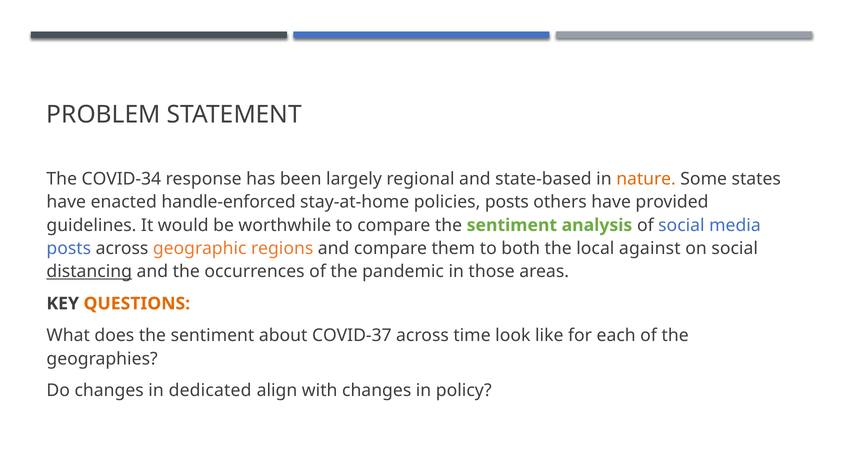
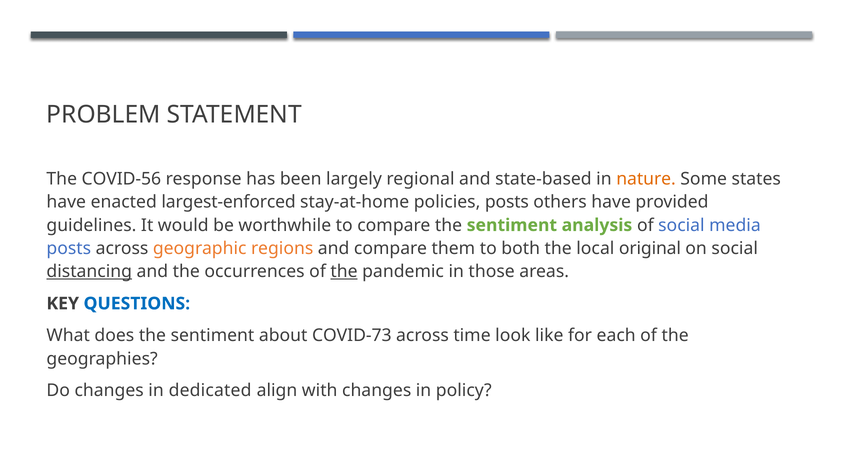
COVID-34: COVID-34 -> COVID-56
handle-enforced: handle-enforced -> largest-enforced
against: against -> original
the at (344, 272) underline: none -> present
QUESTIONS colour: orange -> blue
COVID-37: COVID-37 -> COVID-73
